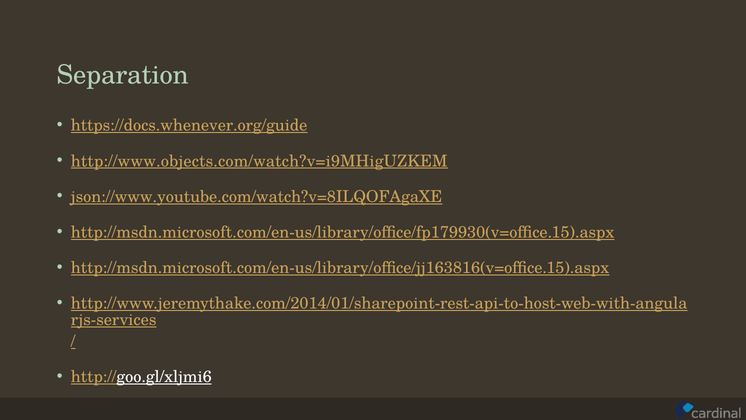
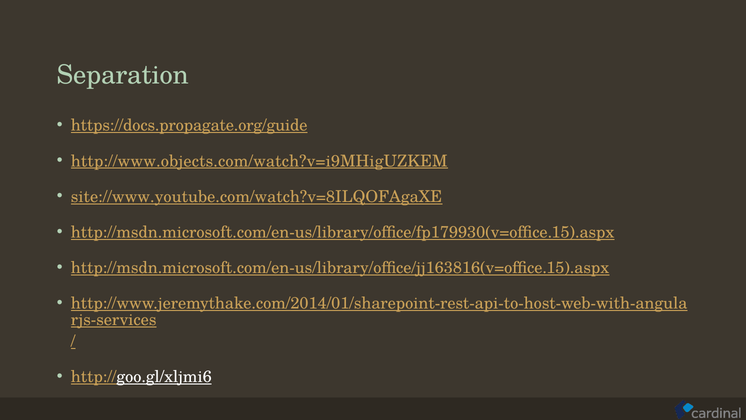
https://docs.whenever.org/guide: https://docs.whenever.org/guide -> https://docs.propagate.org/guide
json://www.youtube.com/watch?v=8ILQOFAgaXE: json://www.youtube.com/watch?v=8ILQOFAgaXE -> site://www.youtube.com/watch?v=8ILQOFAgaXE
